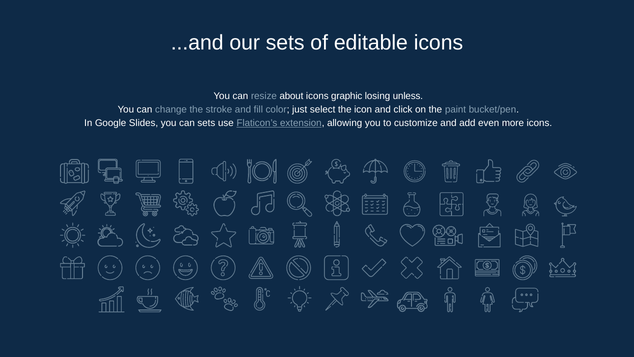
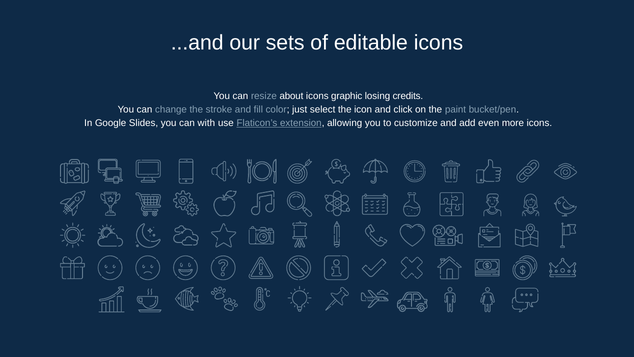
unless: unless -> credits
can sets: sets -> with
